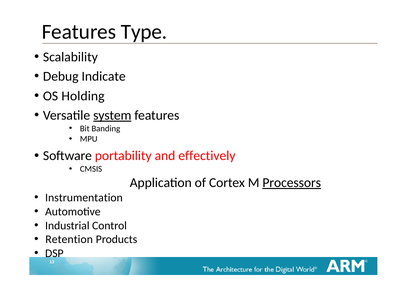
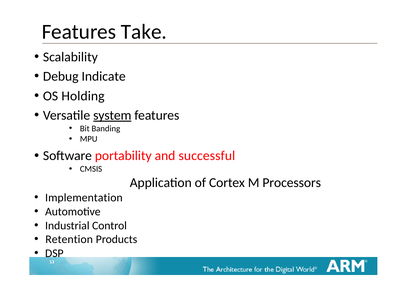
Type: Type -> Take
effectively: effectively -> successful
Processors underline: present -> none
Instrumentation: Instrumentation -> Implementation
